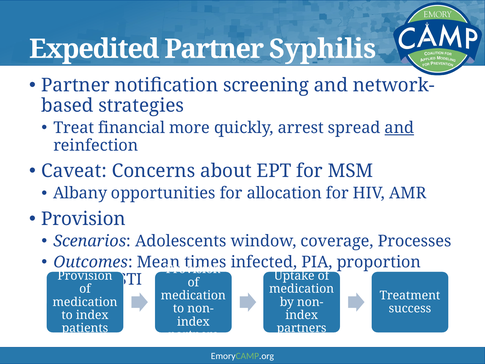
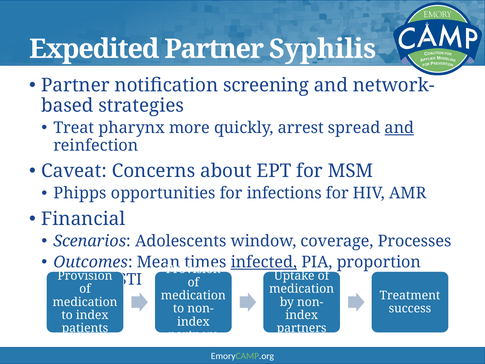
financial: financial -> pharynx
Albany: Albany -> Phipps
allocation: allocation -> infections
Provision at (83, 219): Provision -> Financial
infected underline: none -> present
